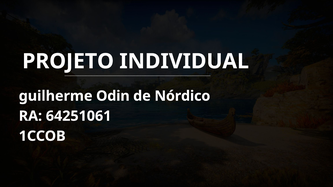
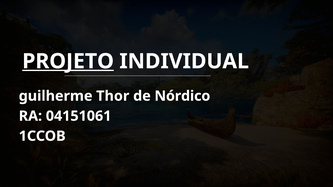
PROJETO underline: none -> present
Odin: Odin -> Thor
64251061: 64251061 -> 04151061
